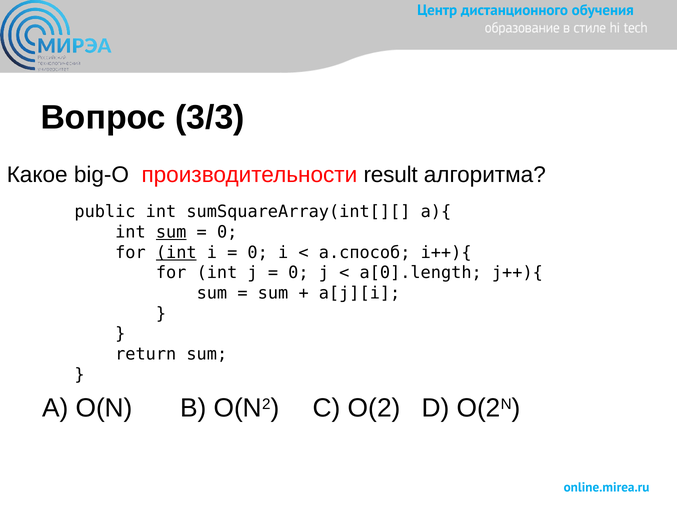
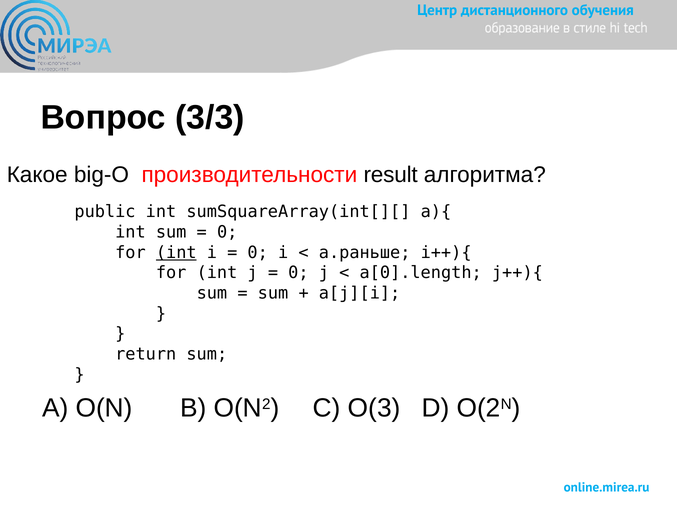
sum at (171, 232) underline: present -> none
a.способ: a.способ -> a.раньше
O(2: O(2 -> O(3
